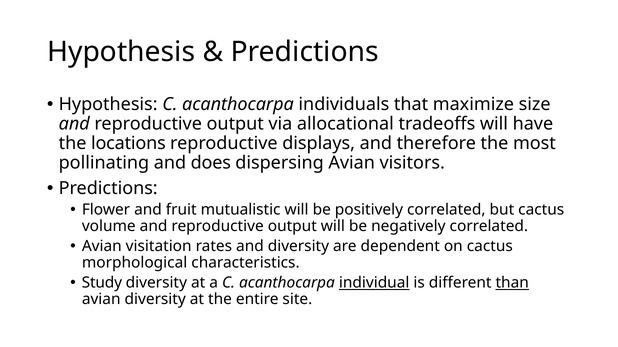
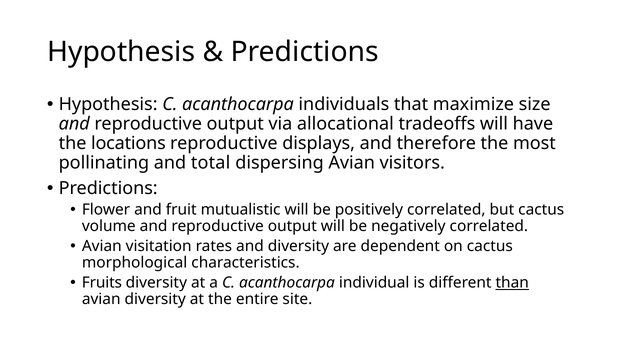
does: does -> total
Study: Study -> Fruits
individual underline: present -> none
